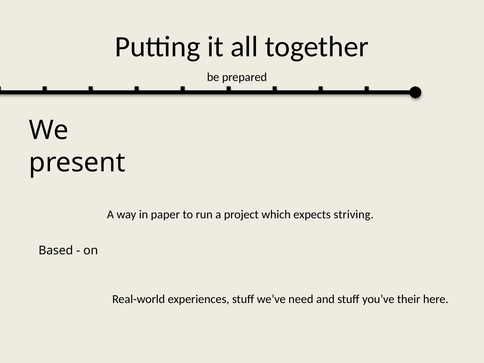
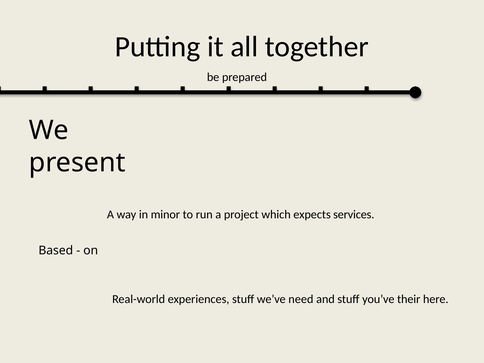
paper: paper -> minor
striving: striving -> services
